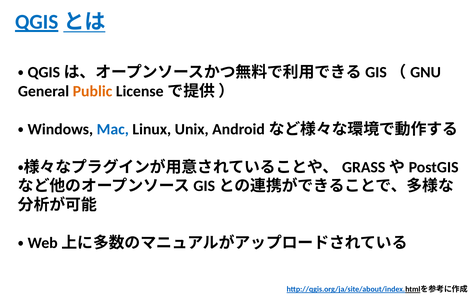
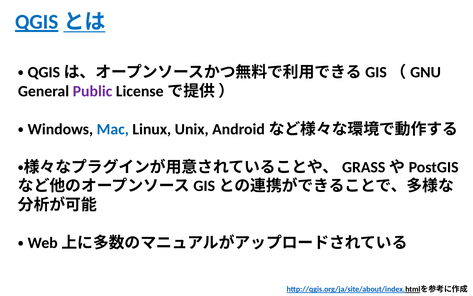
Public colour: orange -> purple
